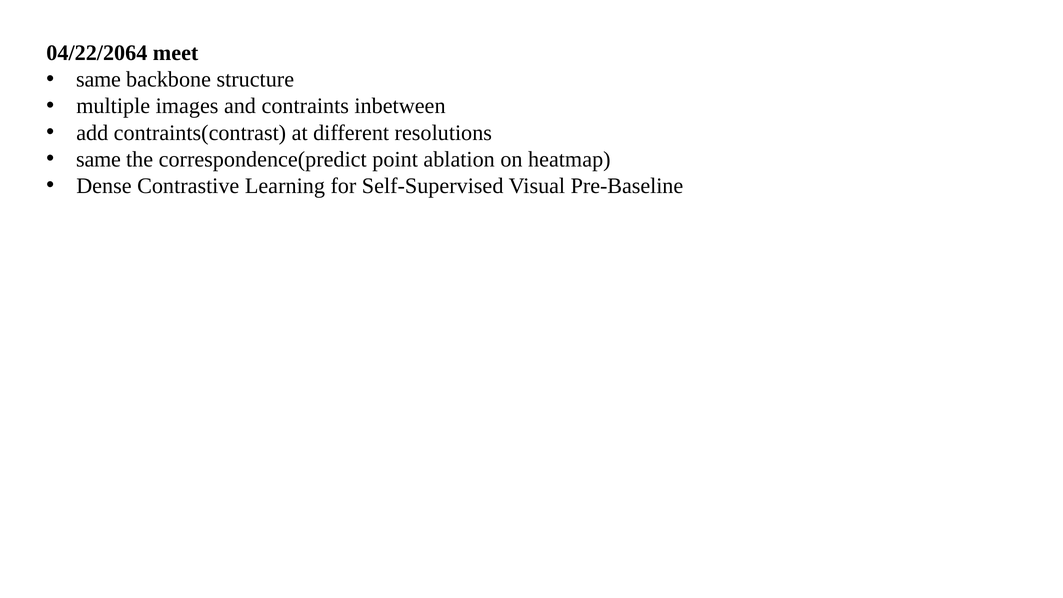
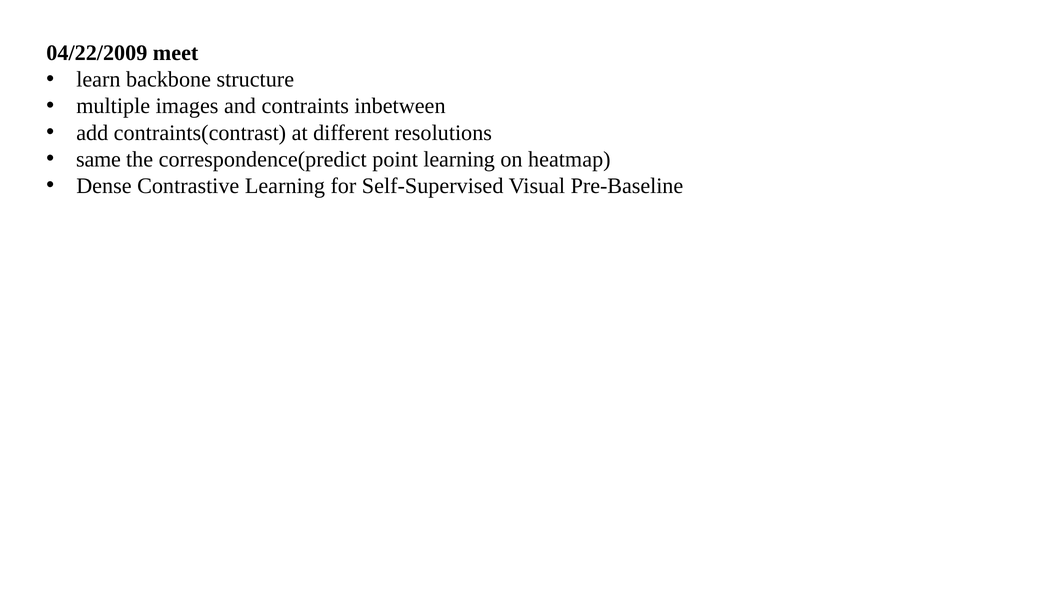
04/22/2064: 04/22/2064 -> 04/22/2009
same at (99, 80): same -> learn
point ablation: ablation -> learning
